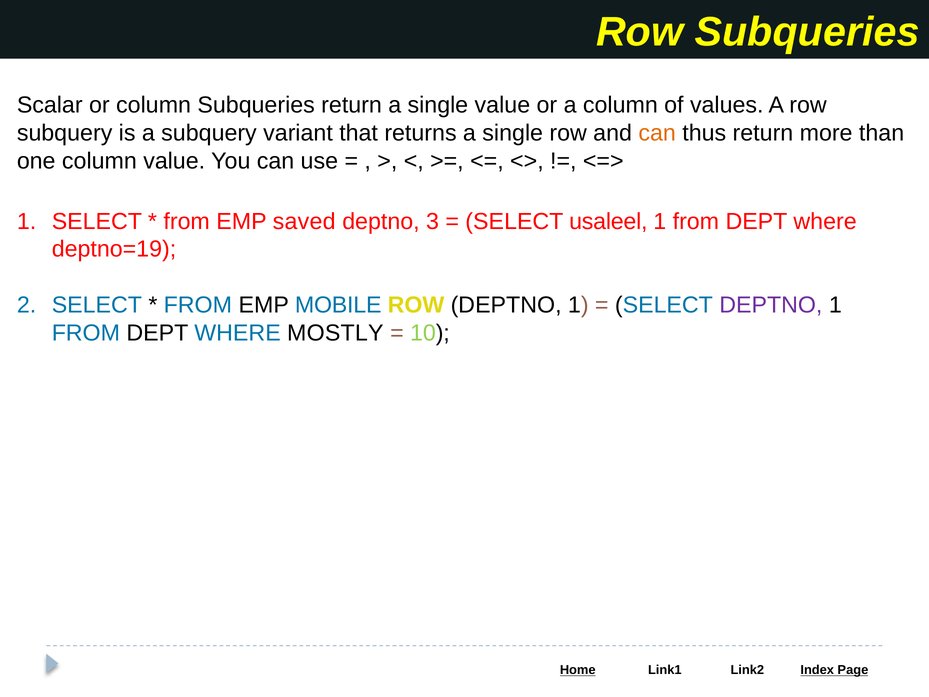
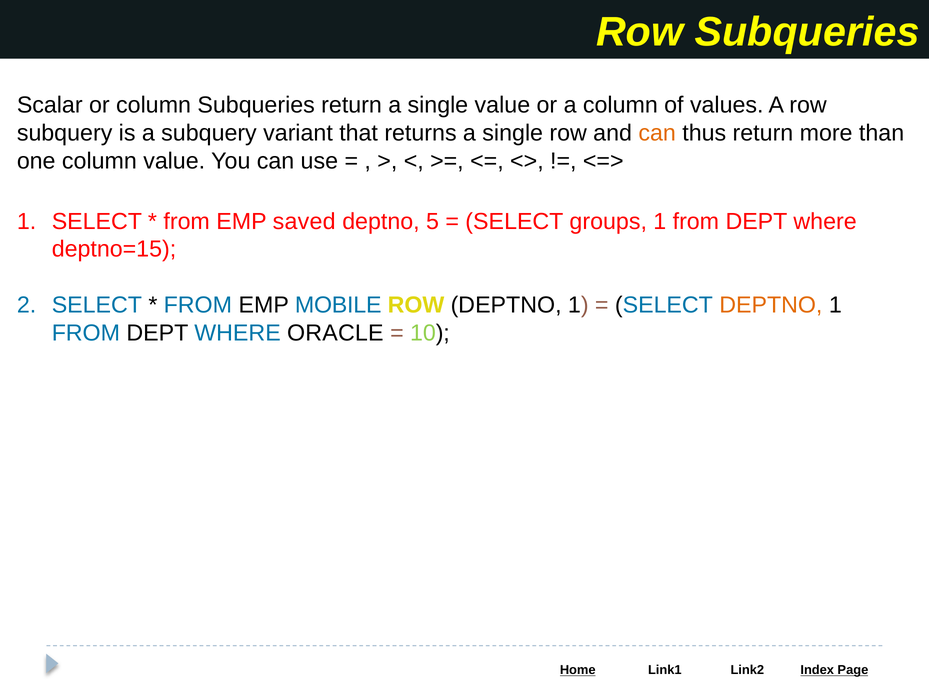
3: 3 -> 5
usaleel: usaleel -> groups
deptno=19: deptno=19 -> deptno=15
DEPTNO at (771, 305) colour: purple -> orange
MOSTLY: MOSTLY -> ORACLE
